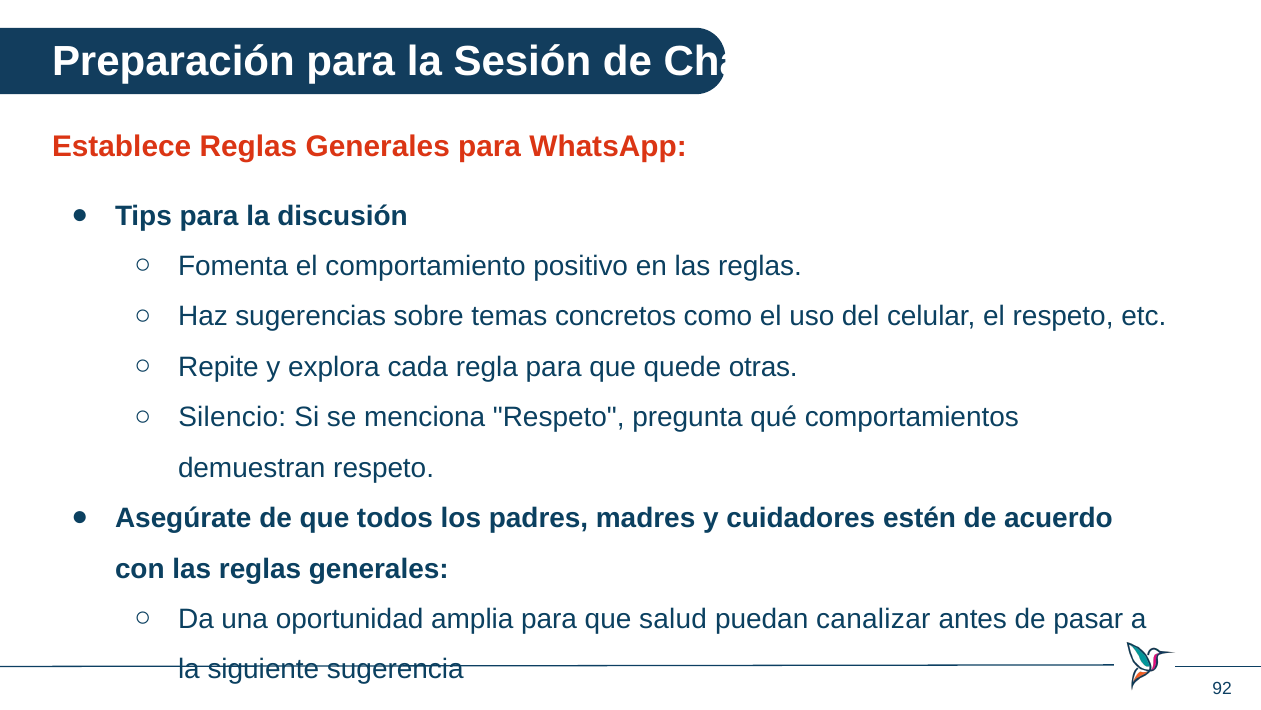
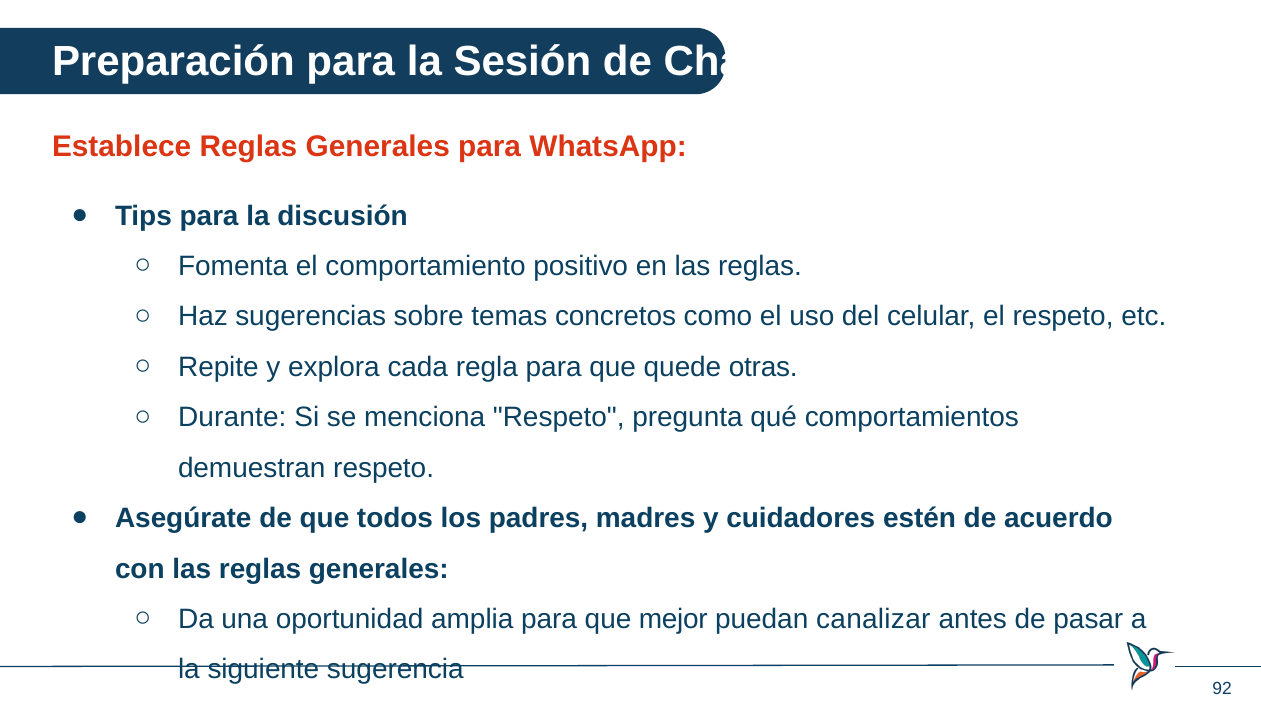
Silencio: Silencio -> Durante
salud: salud -> mejor
